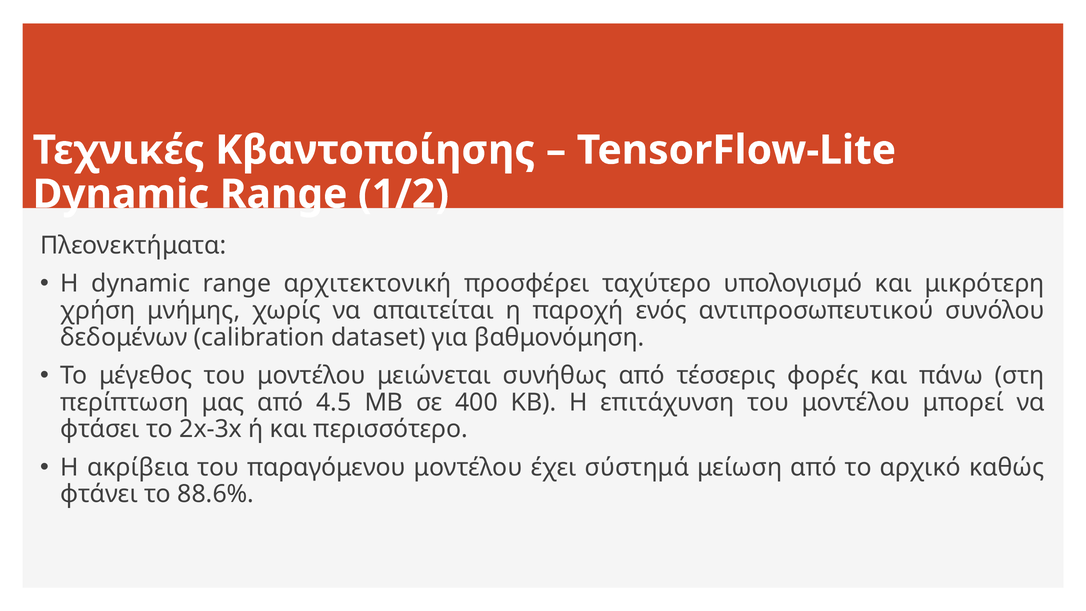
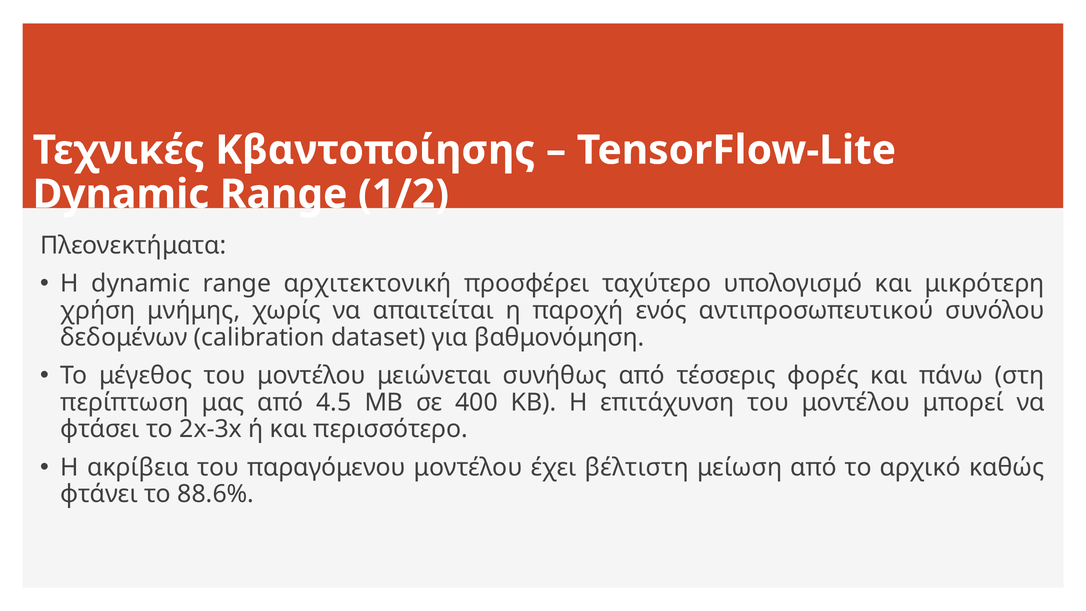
σύστημά: σύστημά -> βέλτιστη
